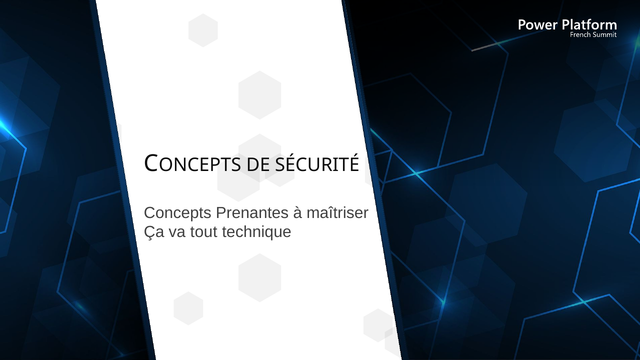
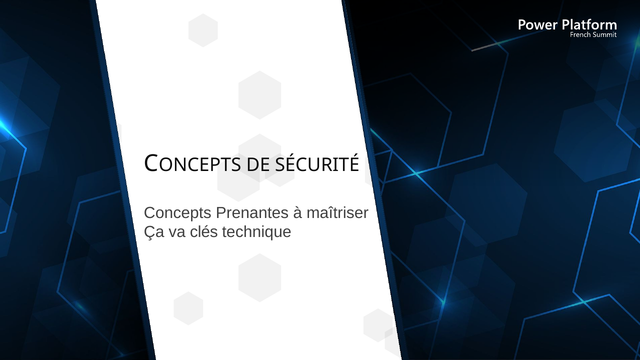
tout: tout -> clés
